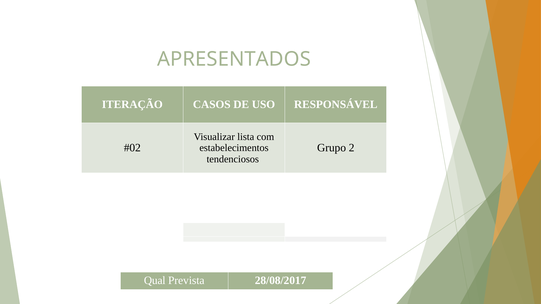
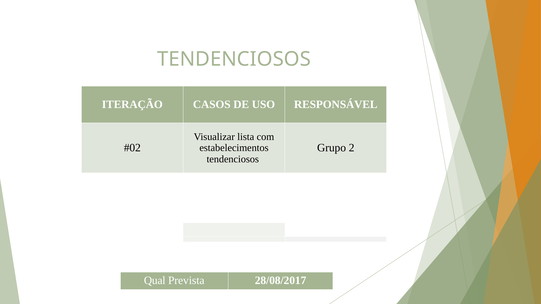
APRESENTADOS at (234, 59): APRESENTADOS -> TENDENCIOSOS
